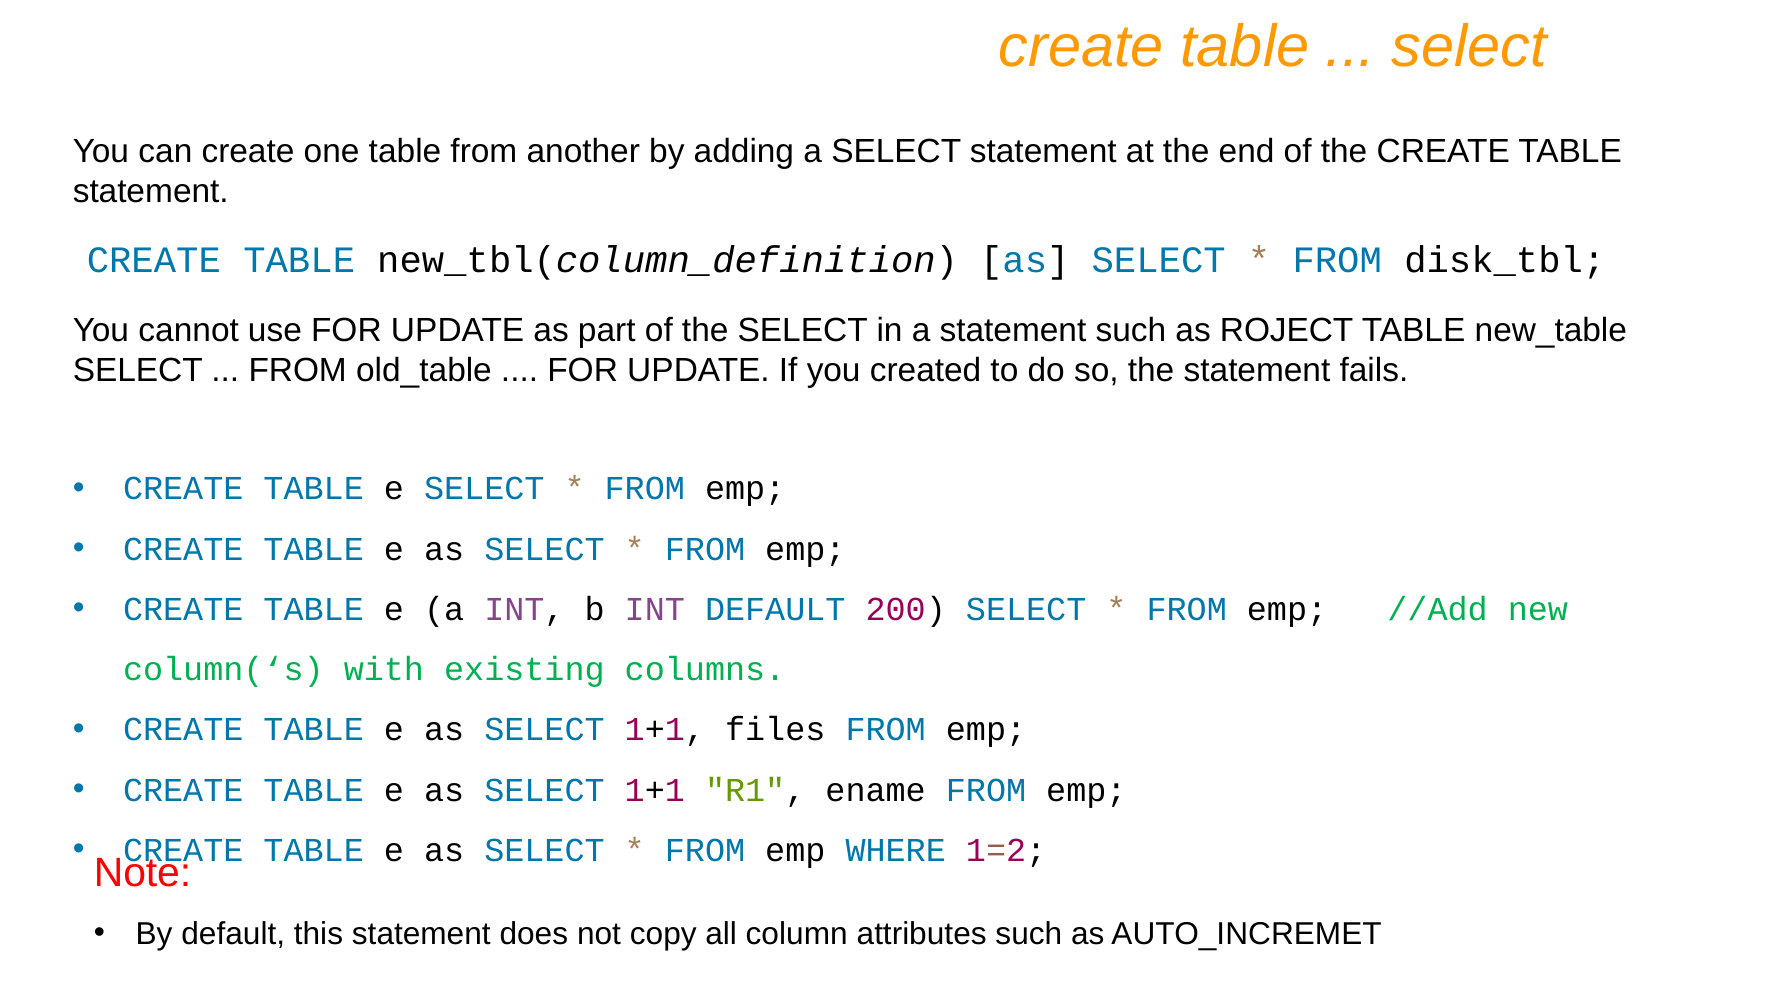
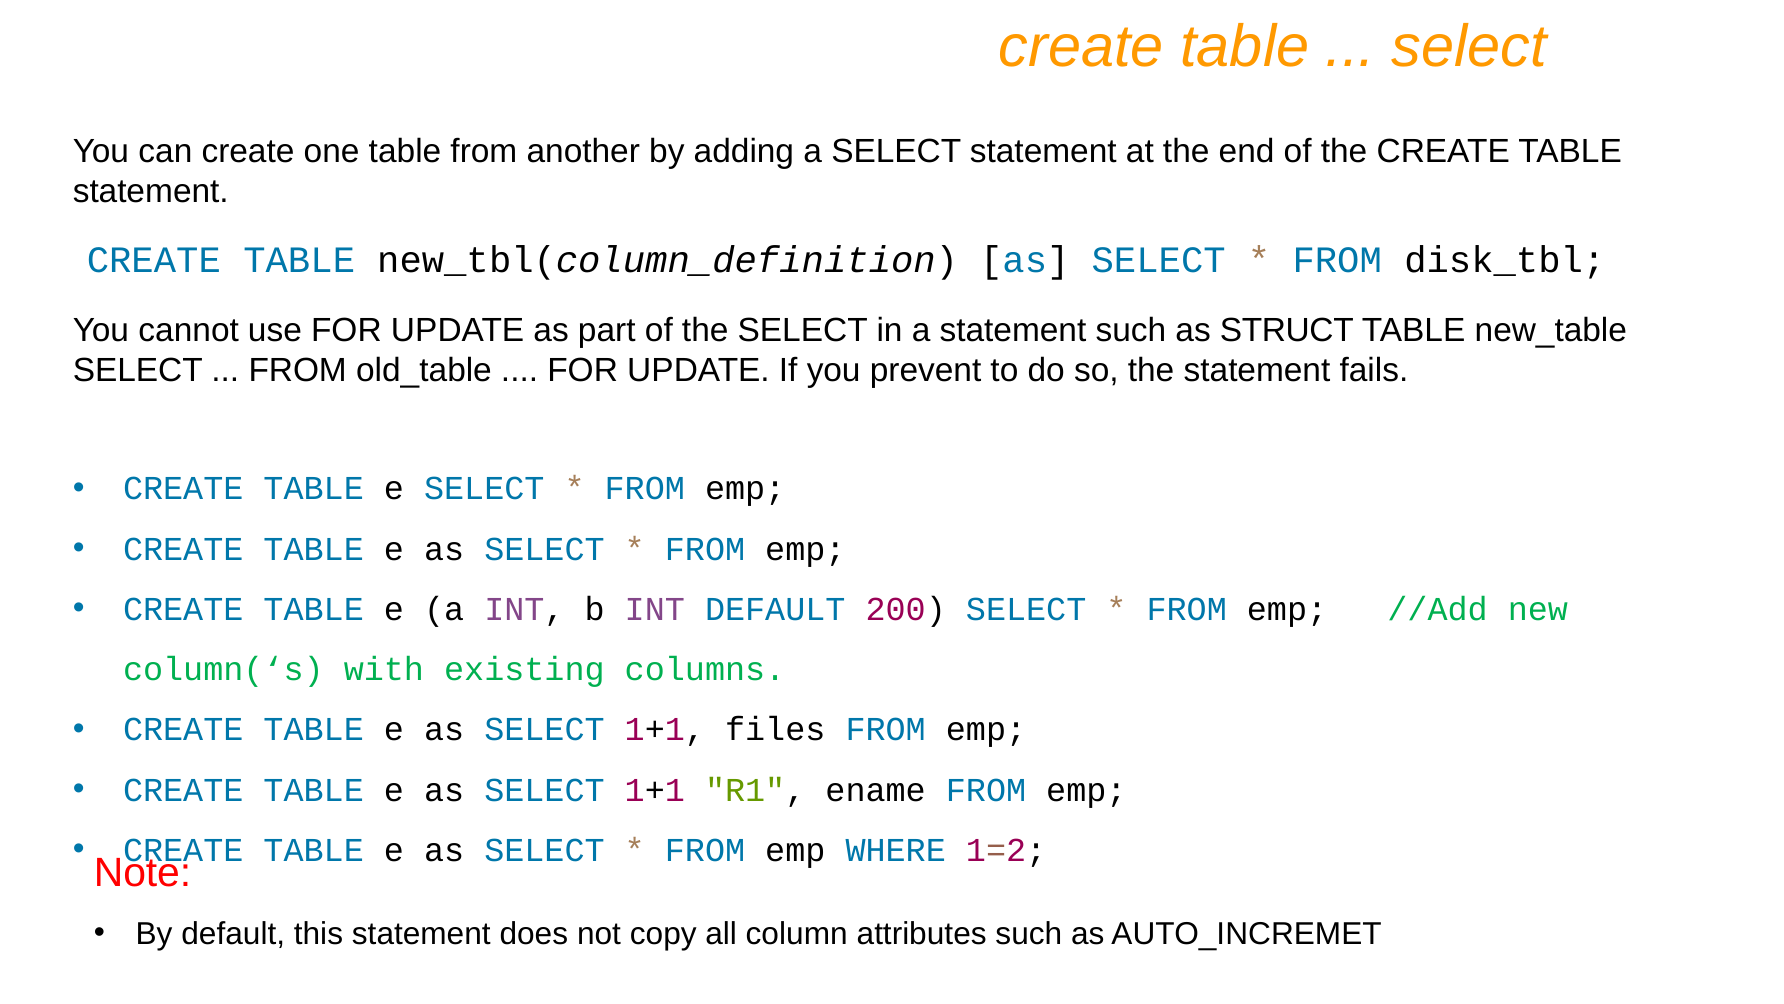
ROJECT: ROJECT -> STRUCT
created: created -> prevent
